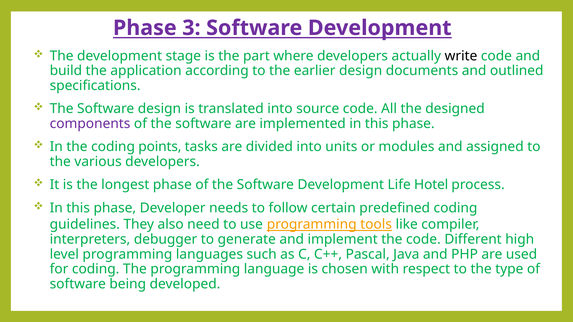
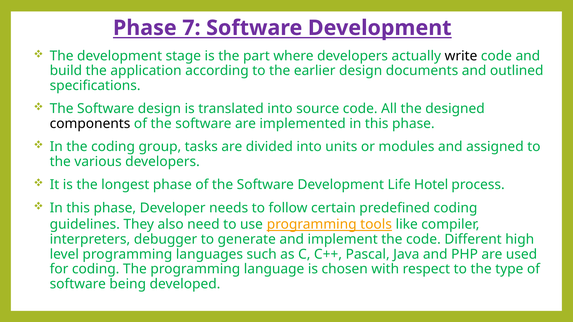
3: 3 -> 7
components colour: purple -> black
points: points -> group
